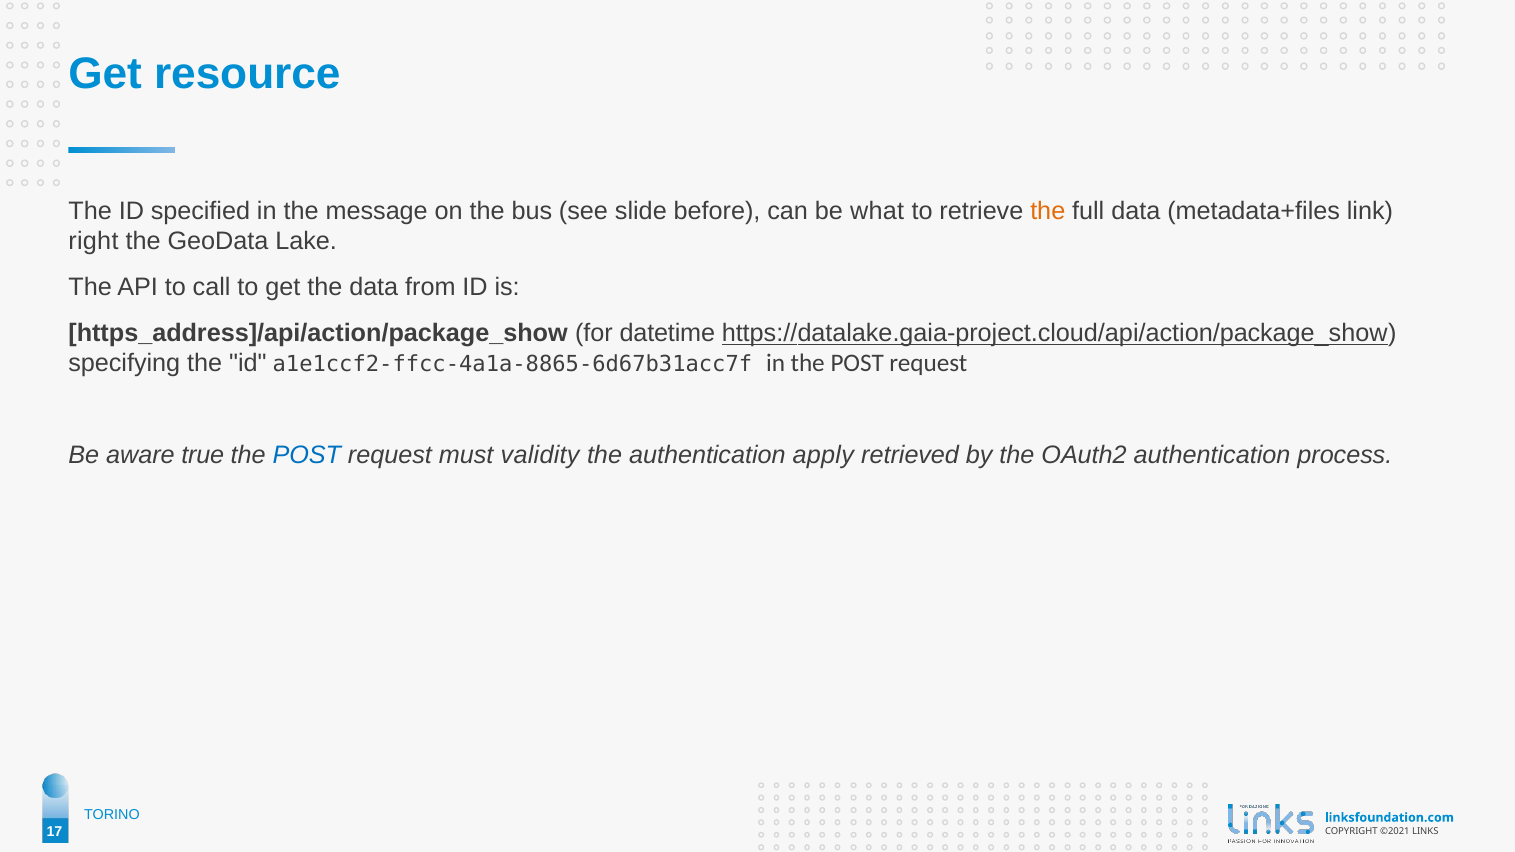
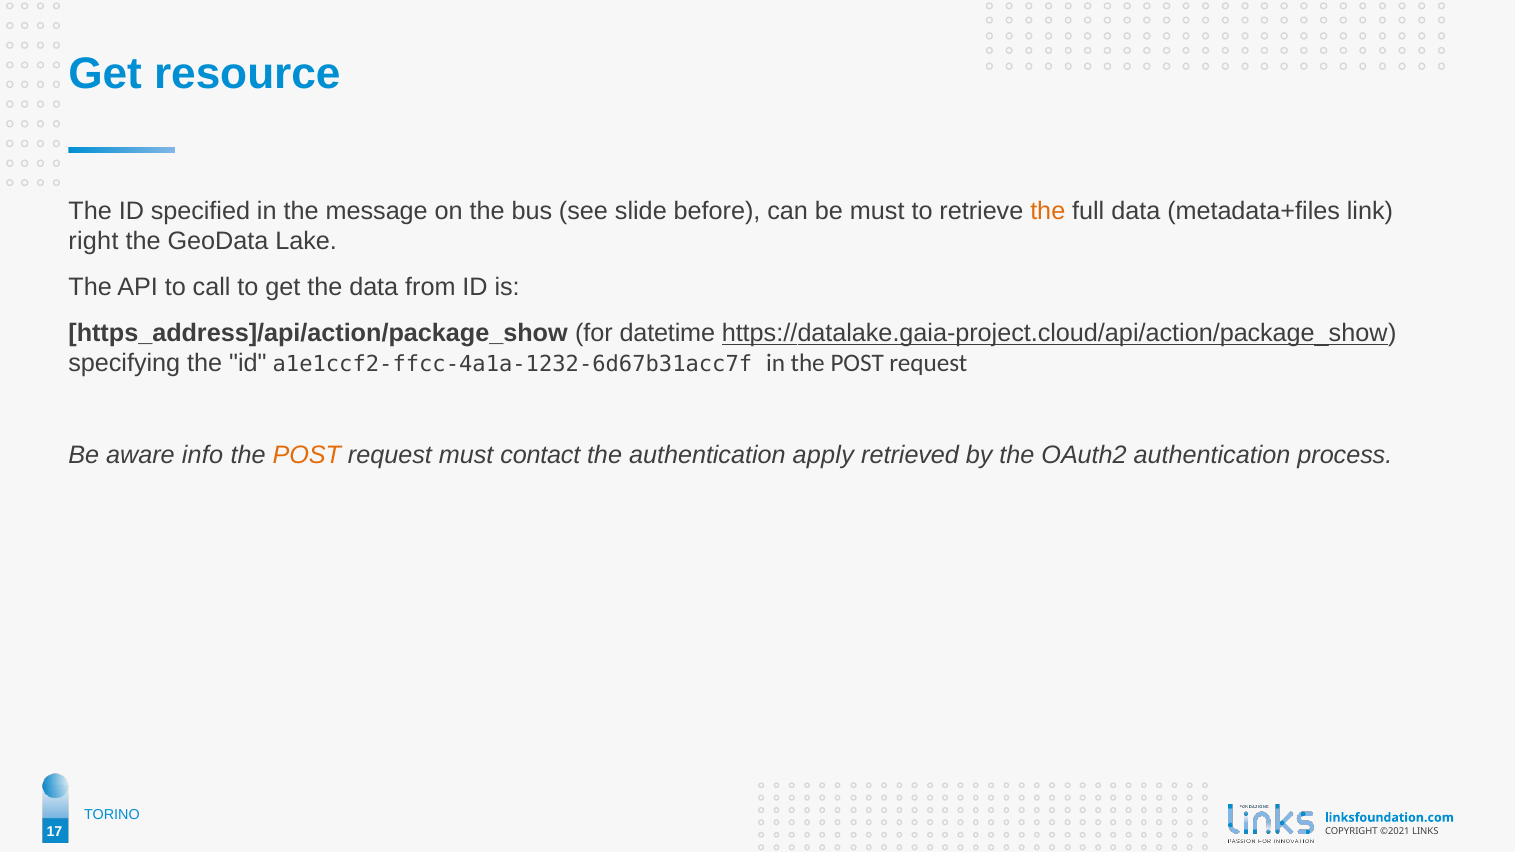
be what: what -> must
a1e1ccf2-ffcc-4a1a-8865-6d67b31acc7f: a1e1ccf2-ffcc-4a1a-8865-6d67b31acc7f -> a1e1ccf2-ffcc-4a1a-1232-6d67b31acc7f
true: true -> info
POST at (307, 456) colour: blue -> orange
validity: validity -> contact
